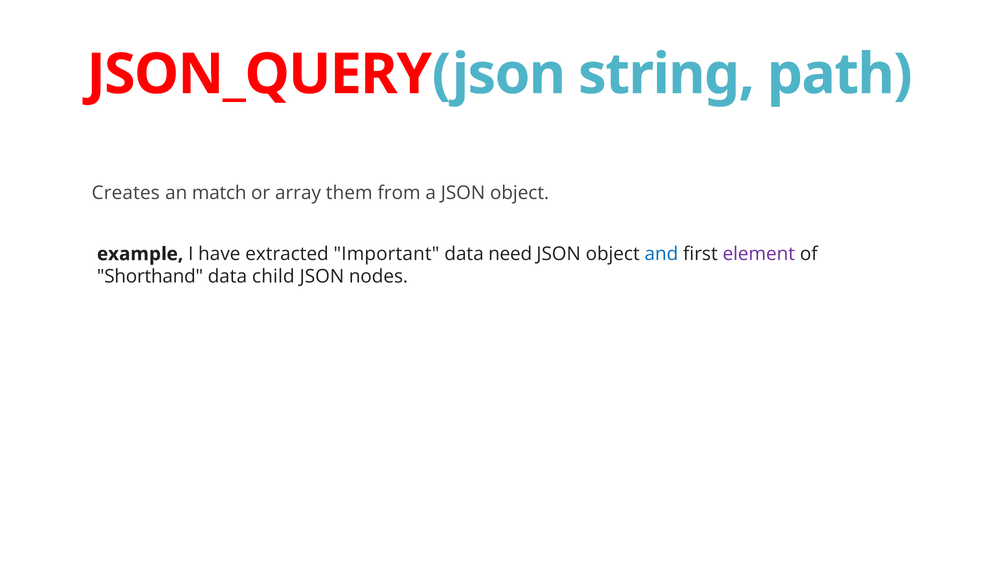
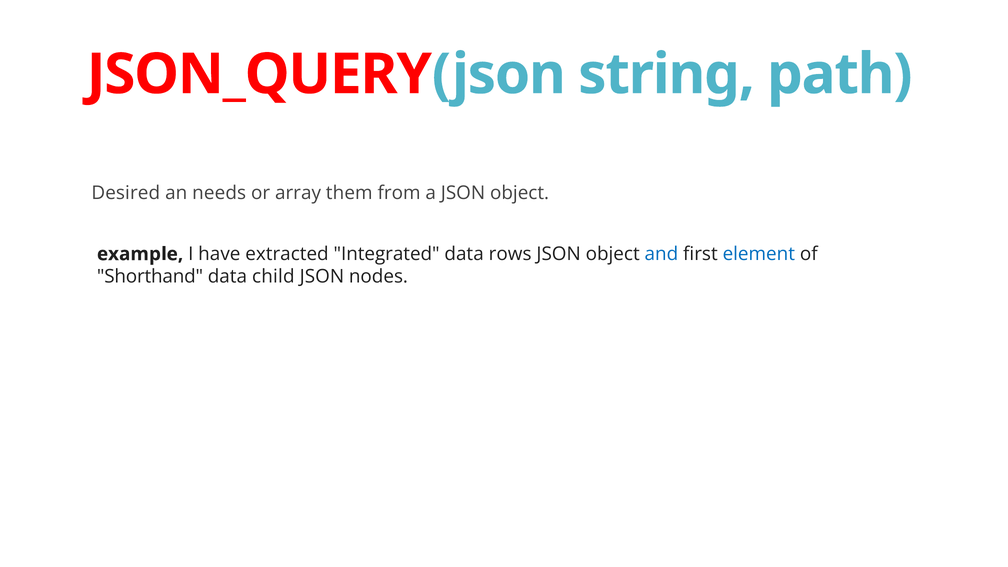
Creates: Creates -> Desired
match: match -> needs
Important: Important -> Integrated
need: need -> rows
element colour: purple -> blue
